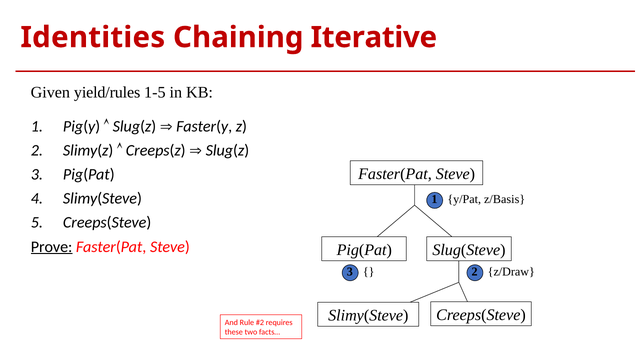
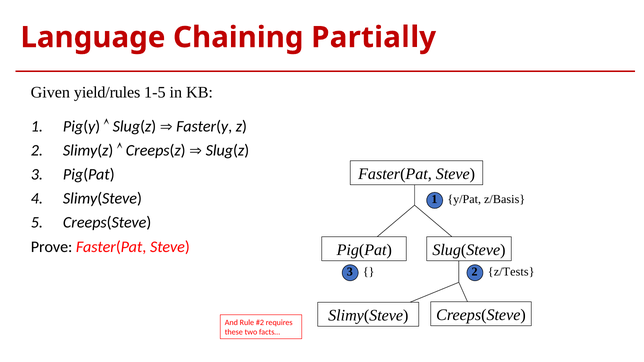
Identities: Identities -> Language
Iterative: Iterative -> Partially
Prove underline: present -> none
z/Draw: z/Draw -> z/Tests
